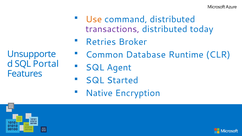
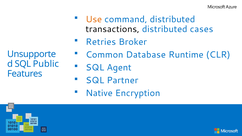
transactions colour: purple -> black
today: today -> cases
Portal: Portal -> Public
Started: Started -> Partner
